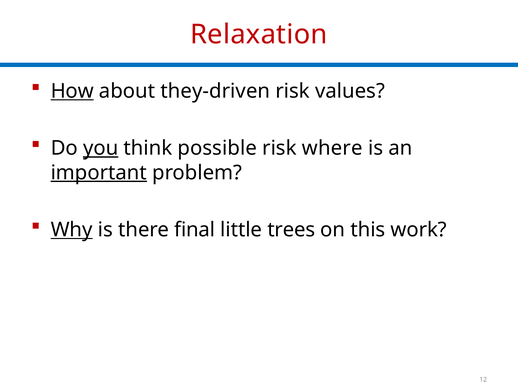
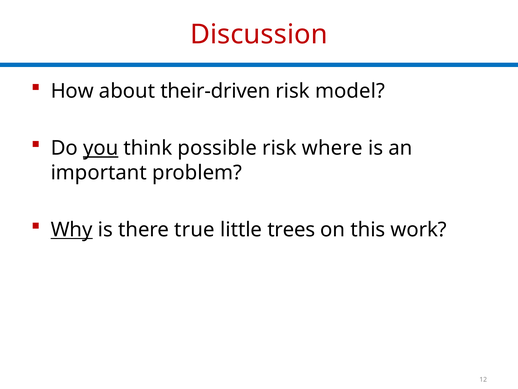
Relaxation: Relaxation -> Discussion
How underline: present -> none
they-driven: they-driven -> their-driven
values: values -> model
important underline: present -> none
final: final -> true
